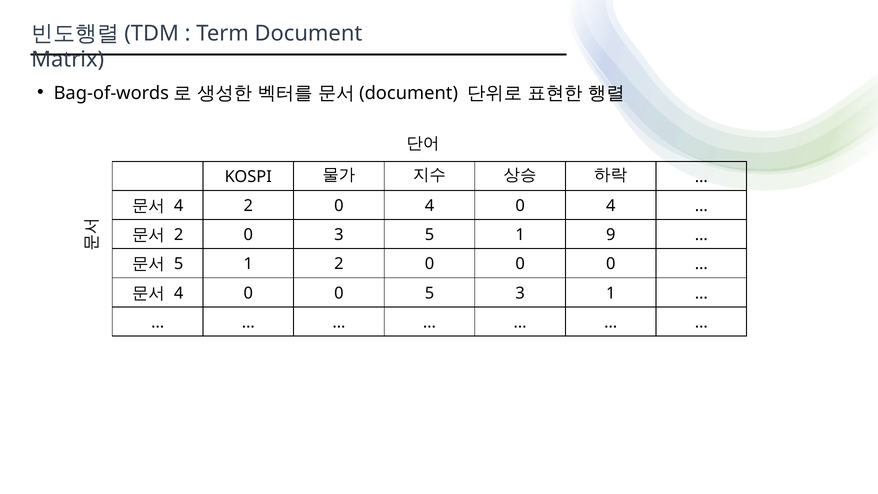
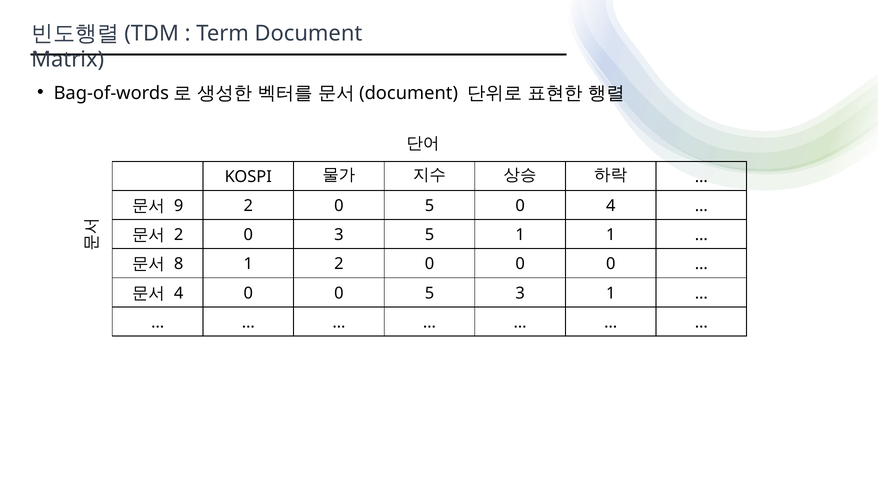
4 at (179, 206): 4 -> 9
2 0 4: 4 -> 5
1 9: 9 -> 1
5 at (179, 264): 5 -> 8
